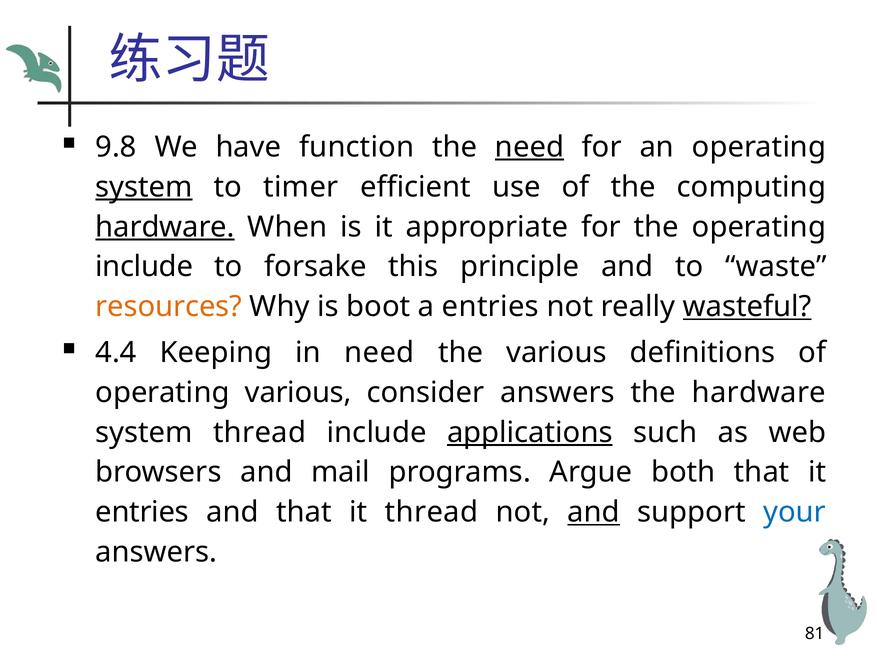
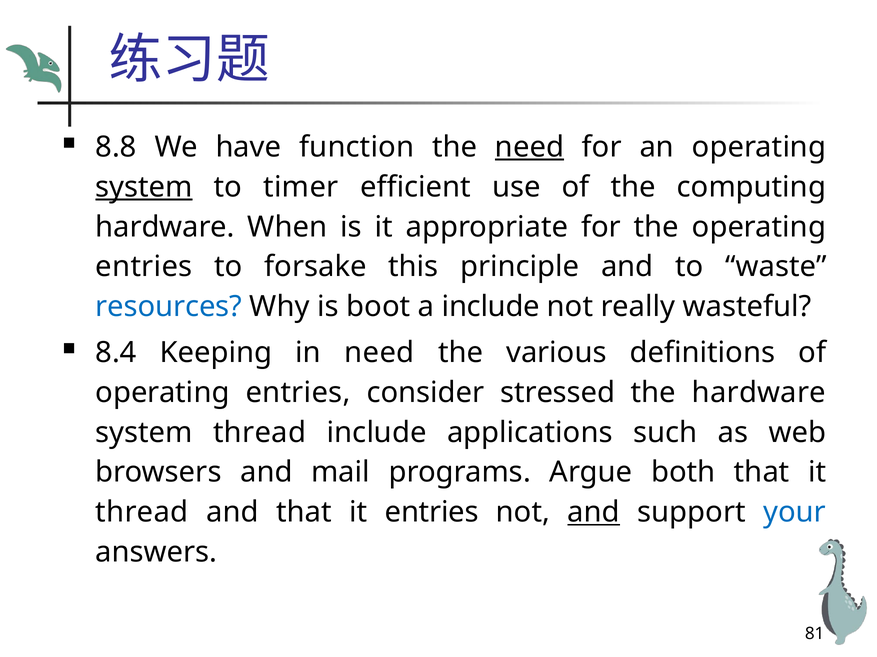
9.8: 9.8 -> 8.8
hardware at (165, 227) underline: present -> none
include at (144, 267): include -> entries
resources colour: orange -> blue
a entries: entries -> include
wasteful underline: present -> none
4.4: 4.4 -> 8.4
various at (298, 393): various -> entries
consider answers: answers -> stressed
applications underline: present -> none
entries at (142, 513): entries -> thread
it thread: thread -> entries
